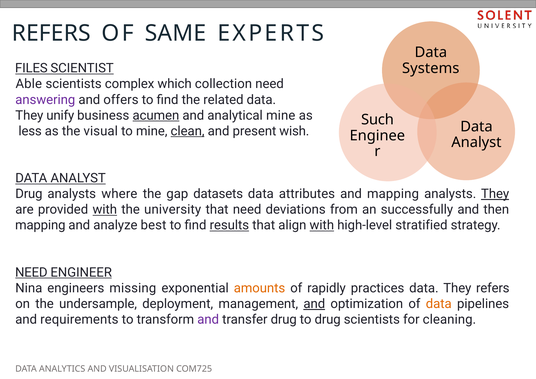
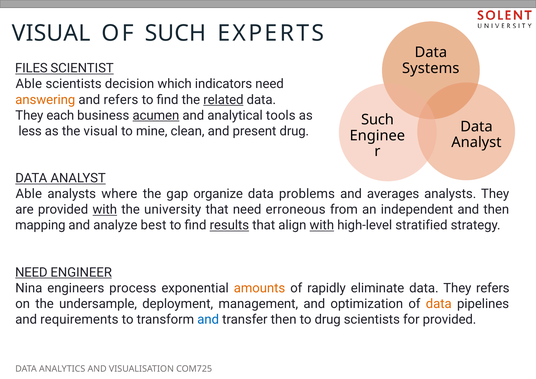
REFERS at (51, 33): REFERS -> VISUAL
OF SAME: SAME -> SUCH
complex: complex -> decision
collection: collection -> indicators
answering colour: purple -> orange
and offers: offers -> refers
related underline: none -> present
unify: unify -> each
analytical mine: mine -> tools
clean underline: present -> none
present wish: wish -> drug
Drug at (29, 194): Drug -> Able
datasets: datasets -> organize
attributes: attributes -> problems
and mapping: mapping -> averages
They at (495, 194) underline: present -> none
deviations: deviations -> erroneous
successfully: successfully -> independent
missing: missing -> process
practices: practices -> eliminate
and at (314, 304) underline: present -> none
and at (208, 320) colour: purple -> blue
transfer drug: drug -> then
for cleaning: cleaning -> provided
